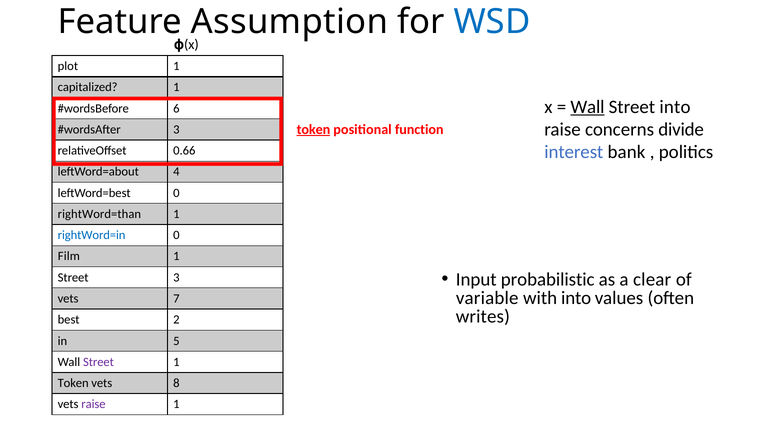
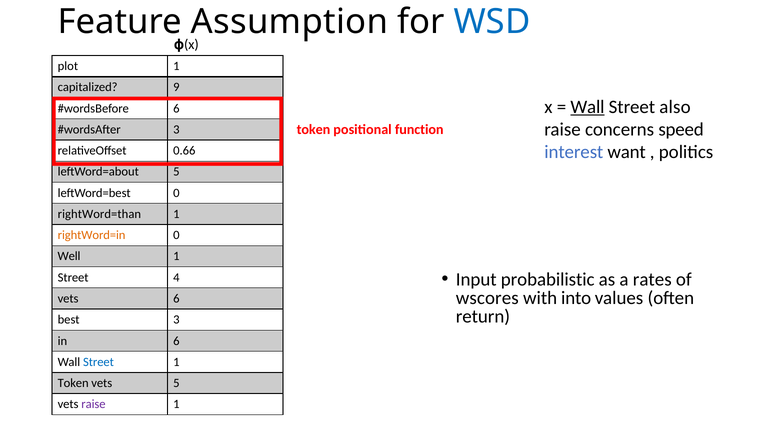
capitalized 1: 1 -> 9
Street into: into -> also
divide: divide -> speed
token at (313, 129) underline: present -> none
bank: bank -> want
leftWord=about 4: 4 -> 5
rightWord=in colour: blue -> orange
Film: Film -> Well
clear: clear -> rates
Street 3: 3 -> 4
variable: variable -> wscores
vets 7: 7 -> 6
writes: writes -> return
best 2: 2 -> 3
in 5: 5 -> 6
Street at (98, 362) colour: purple -> blue
vets 8: 8 -> 5
